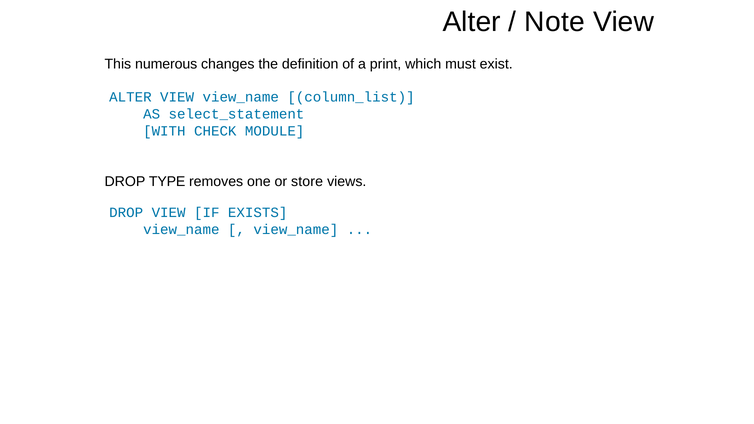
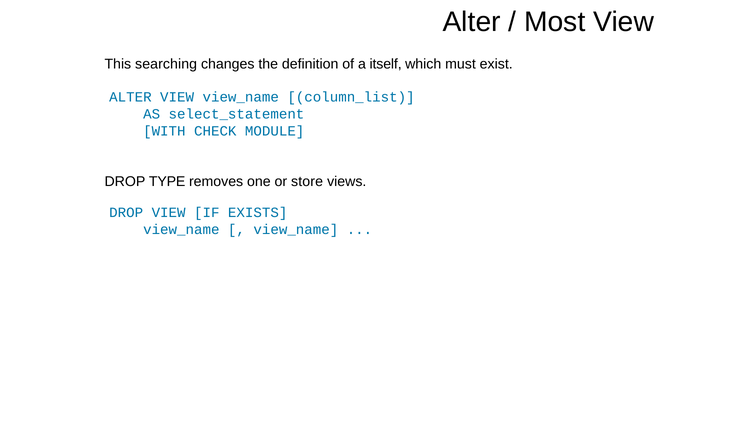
Note: Note -> Most
numerous: numerous -> searching
print: print -> itself
